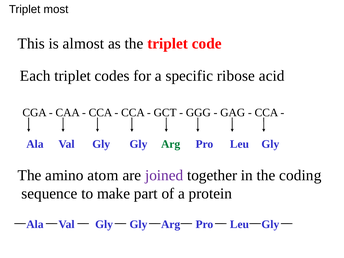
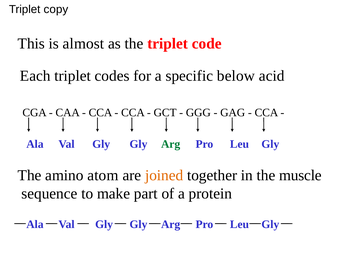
most: most -> copy
ribose: ribose -> below
joined colour: purple -> orange
coding: coding -> muscle
